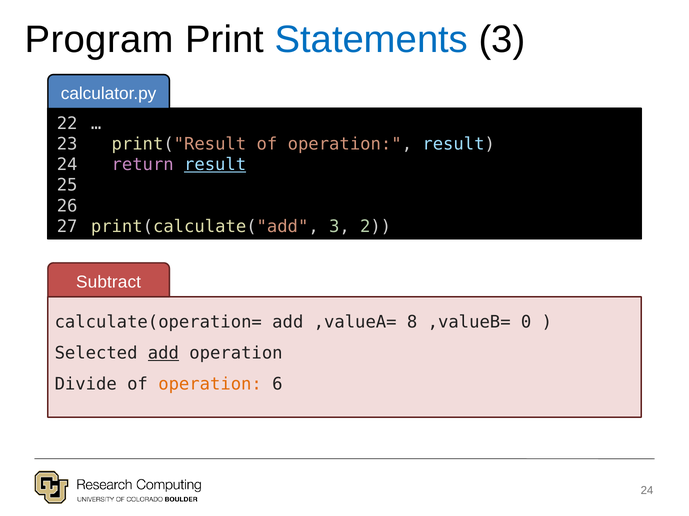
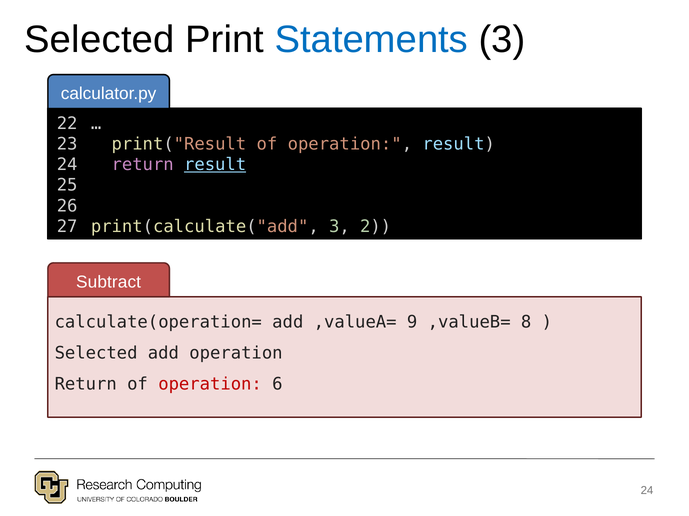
Program at (99, 40): Program -> Selected
8: 8 -> 9
0: 0 -> 8
add at (163, 353) underline: present -> none
Divide at (86, 384): Divide -> Return
operation at (210, 384) colour: orange -> red
